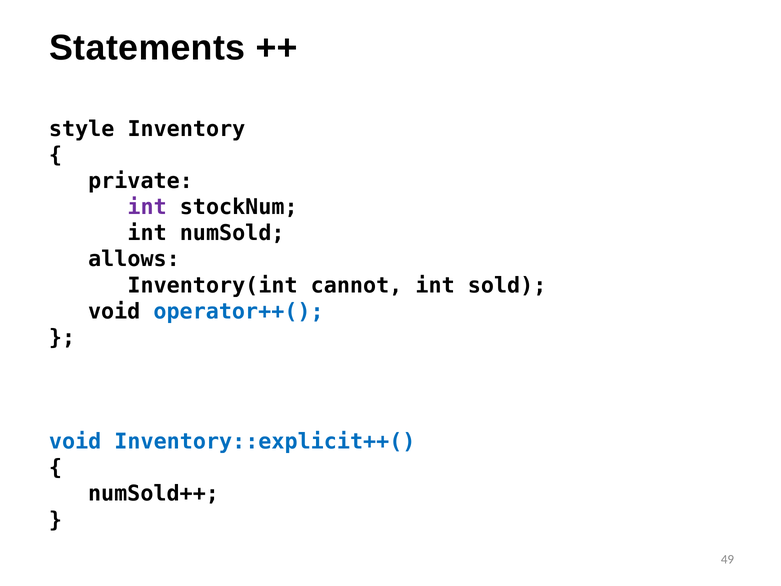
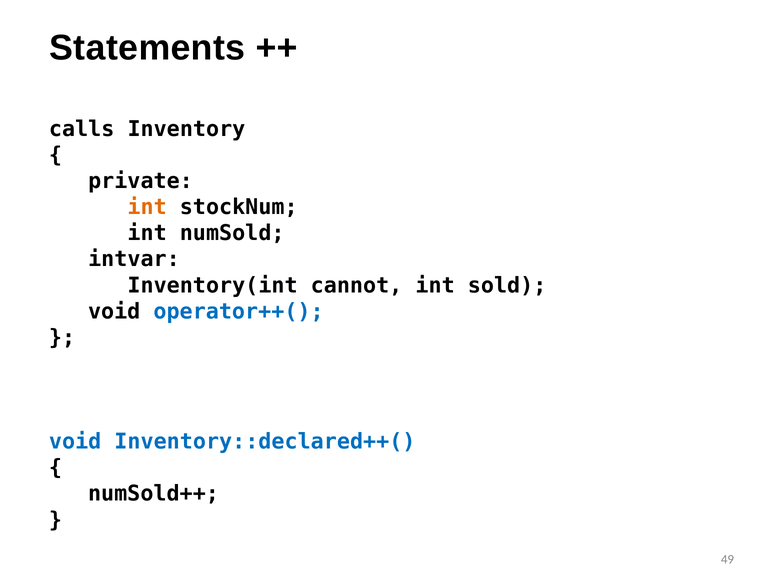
style: style -> calls
int at (147, 207) colour: purple -> orange
allows: allows -> intvar
Inventory::explicit++(: Inventory::explicit++( -> Inventory::declared++(
